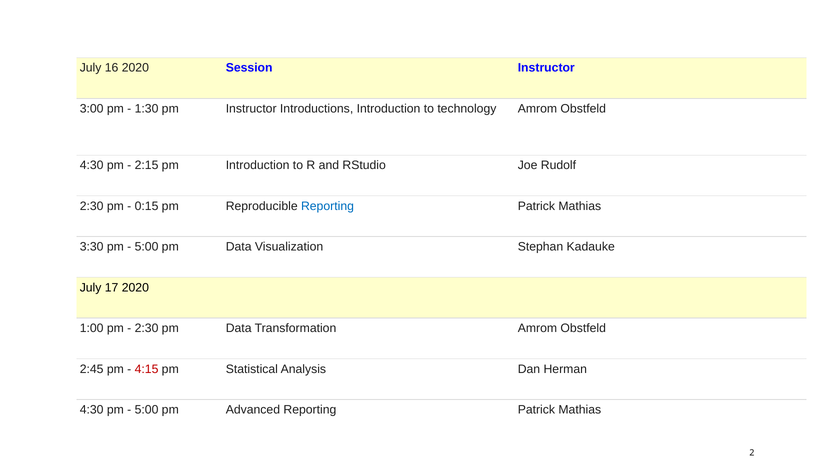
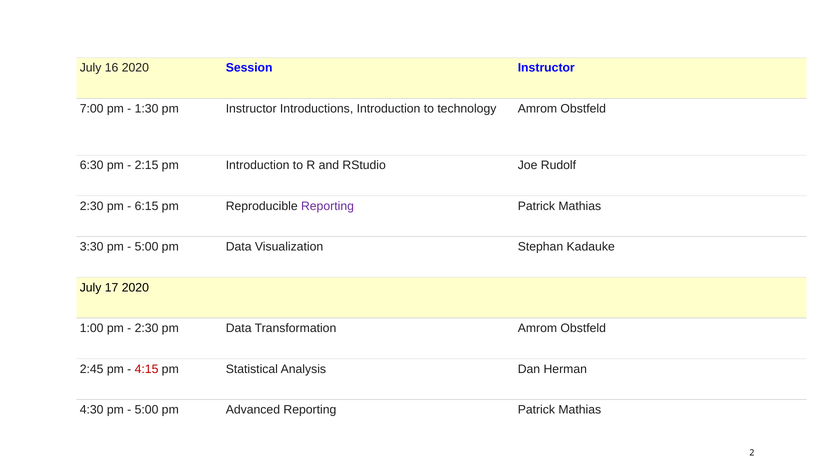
3:00: 3:00 -> 7:00
4:30 at (92, 165): 4:30 -> 6:30
0:15: 0:15 -> 6:15
Reporting at (328, 206) colour: blue -> purple
